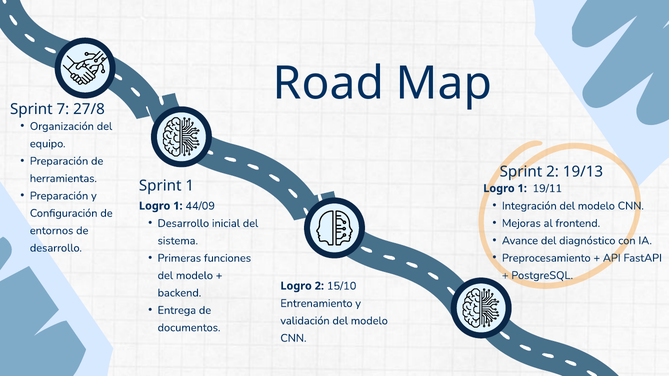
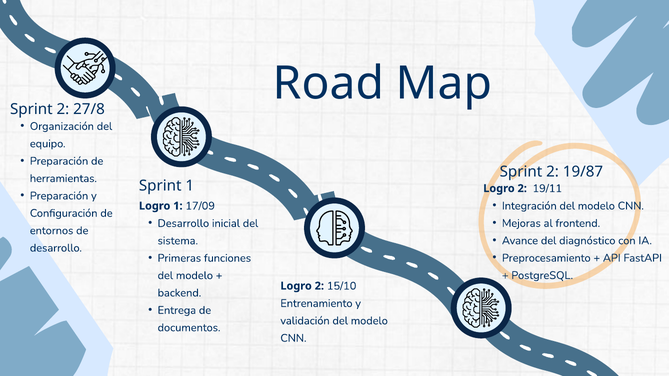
7 at (63, 109): 7 -> 2
19/13: 19/13 -> 19/87
1 at (522, 189): 1 -> 2
44/09: 44/09 -> 17/09
